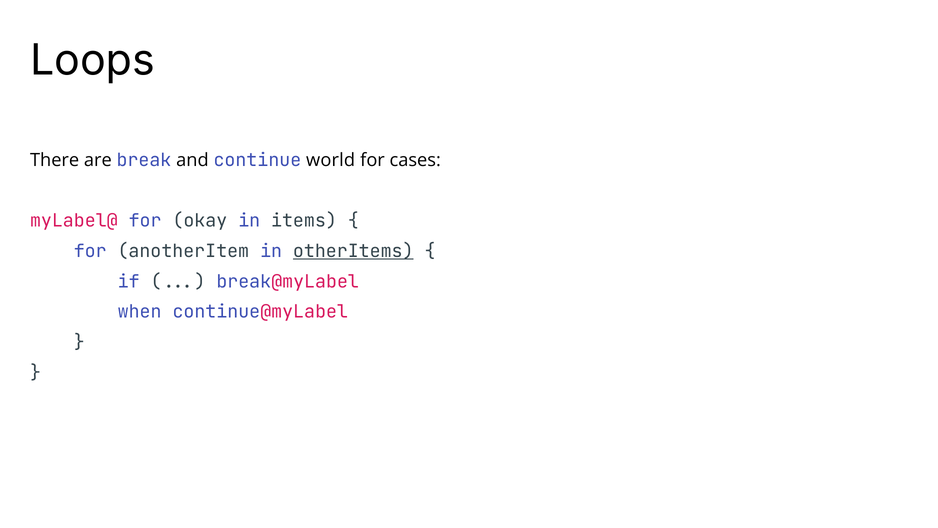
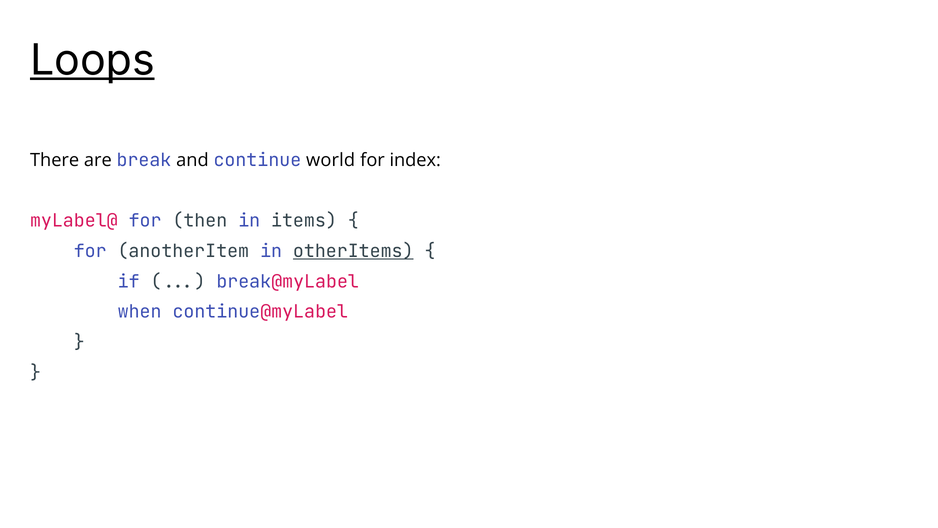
Loops underline: none -> present
cases: cases -> index
okay: okay -> then
